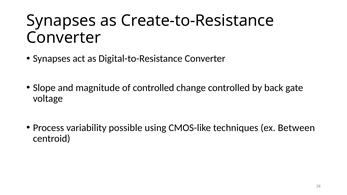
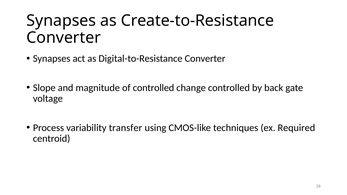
possible: possible -> transfer
Between: Between -> Required
